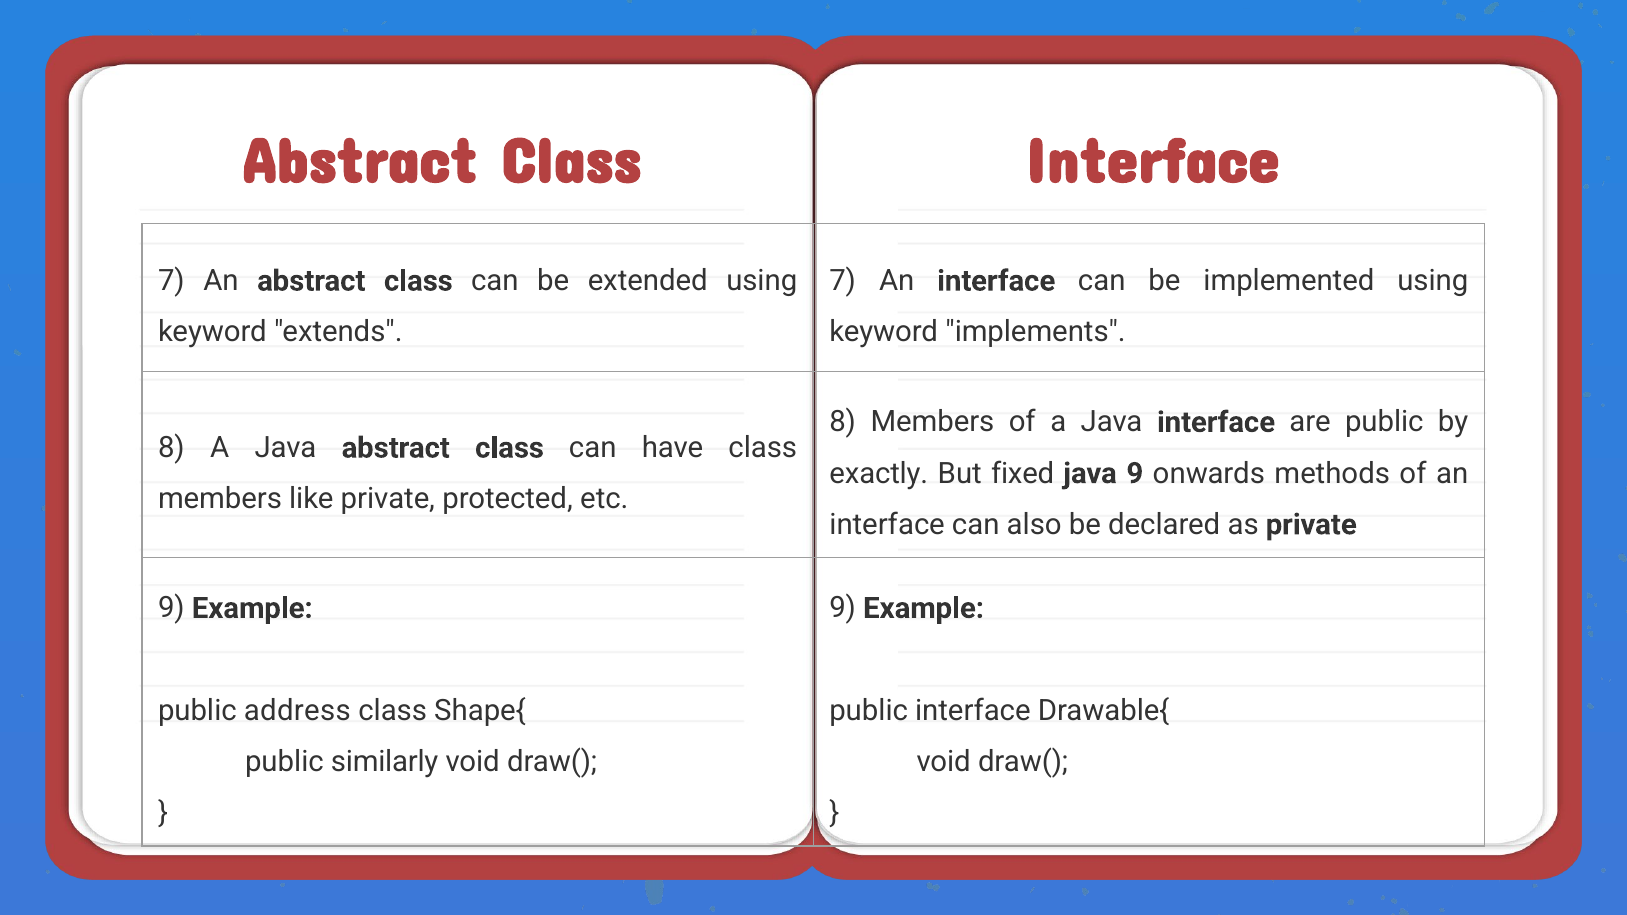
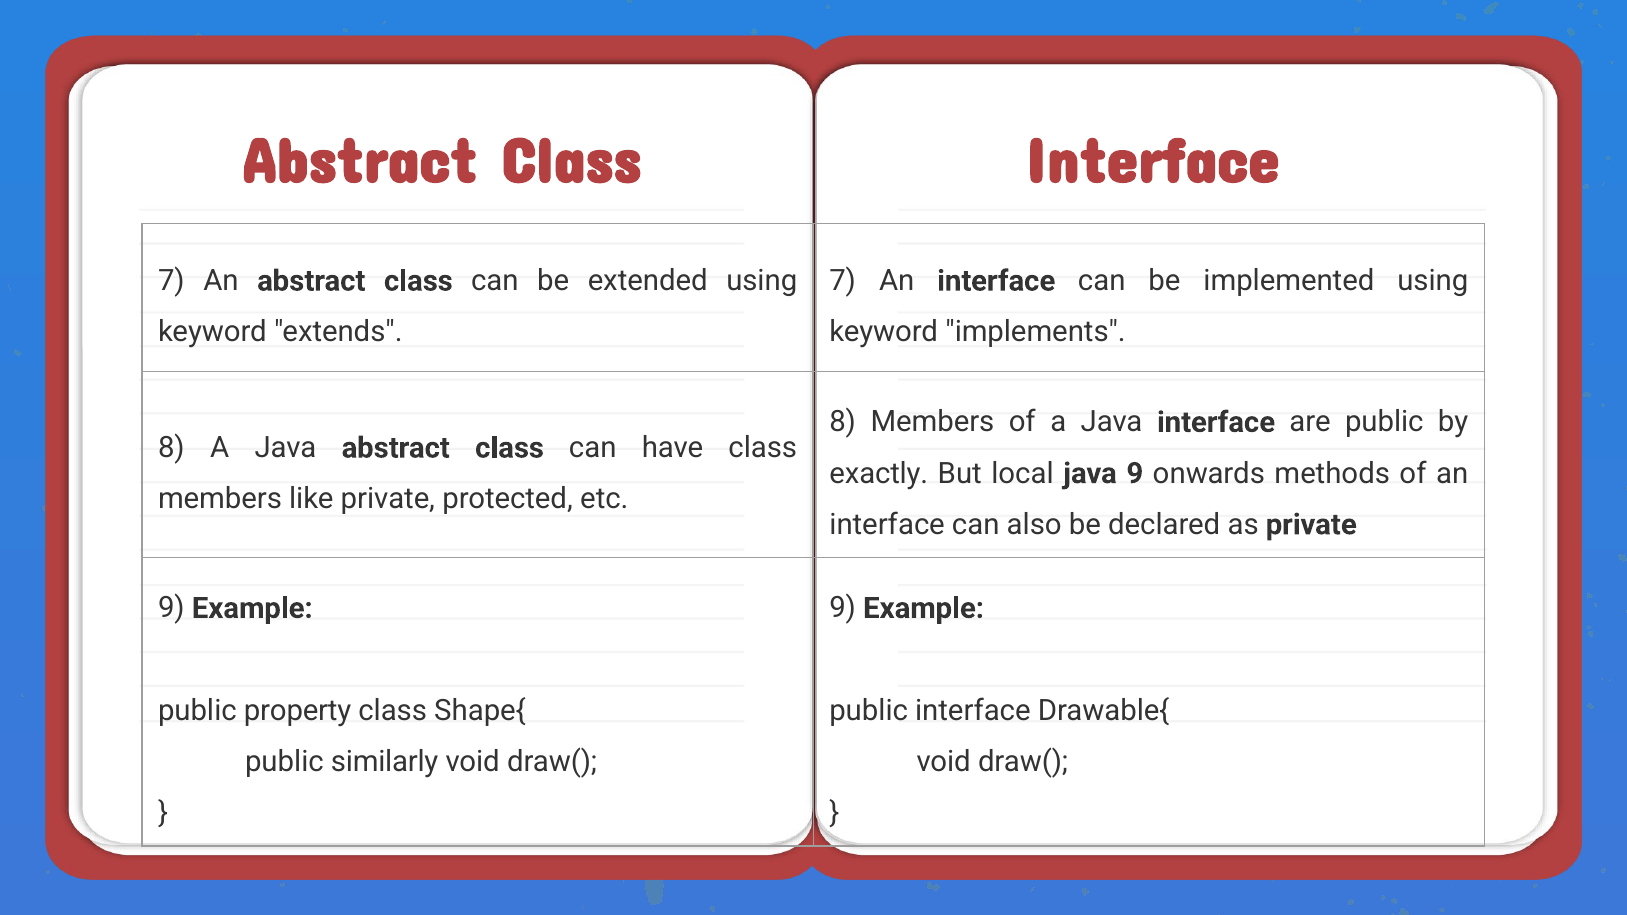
fixed: fixed -> local
address: address -> property
